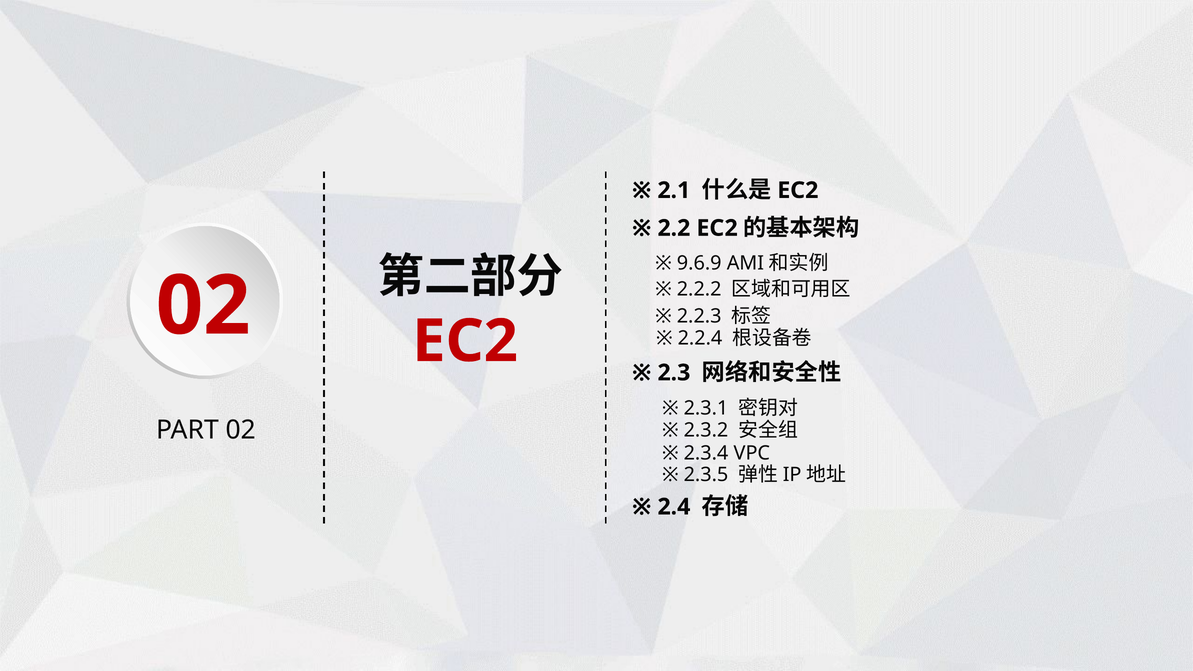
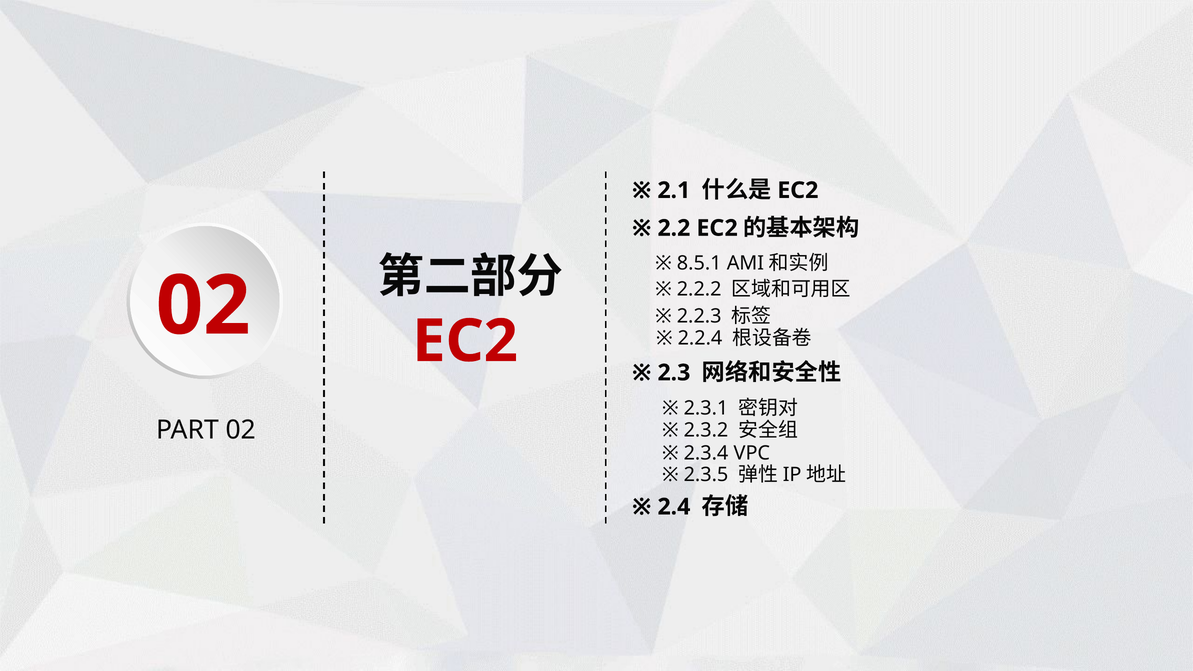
9.6.9: 9.6.9 -> 8.5.1
